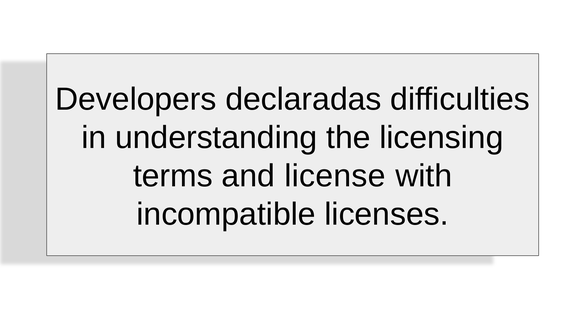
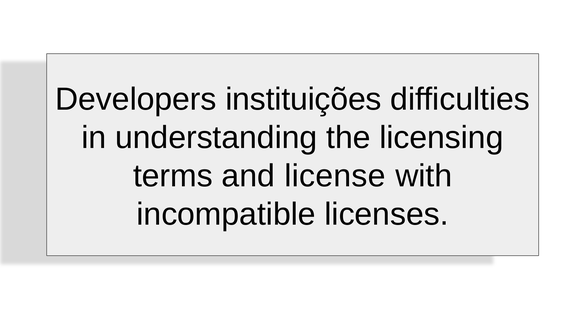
declaradas: declaradas -> instituições
